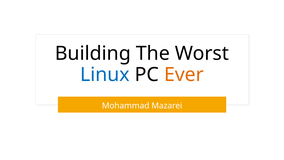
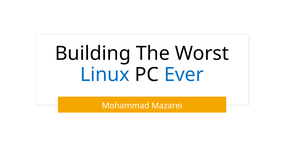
Ever colour: orange -> blue
